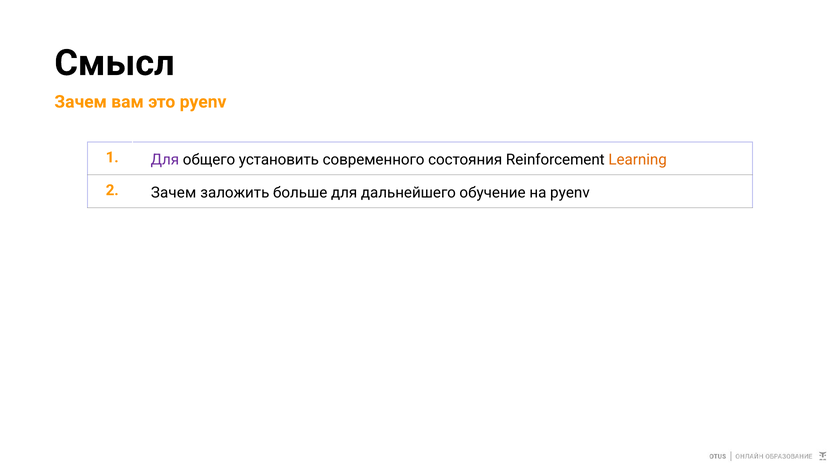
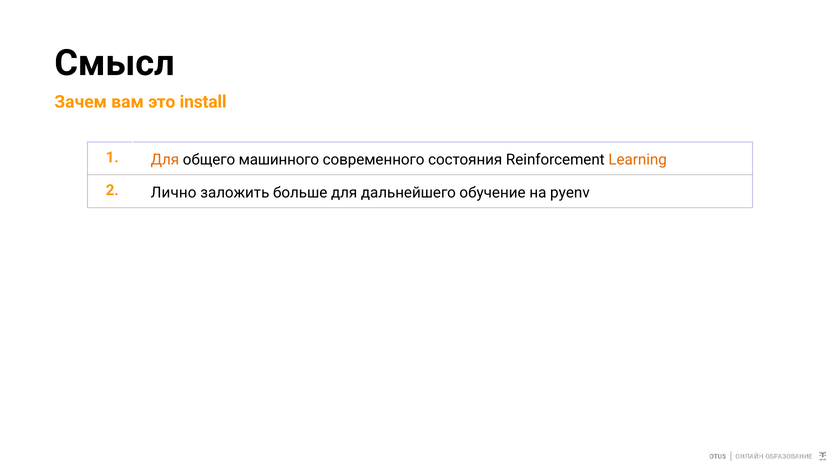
это pyenv: pyenv -> install
Для at (165, 160) colour: purple -> orange
установить: установить -> машинного
2 Зачем: Зачем -> Лично
